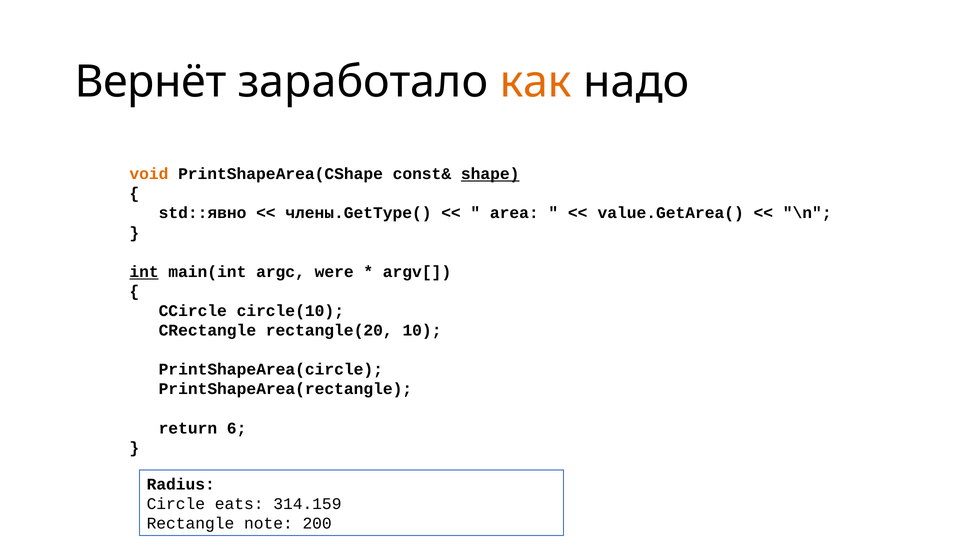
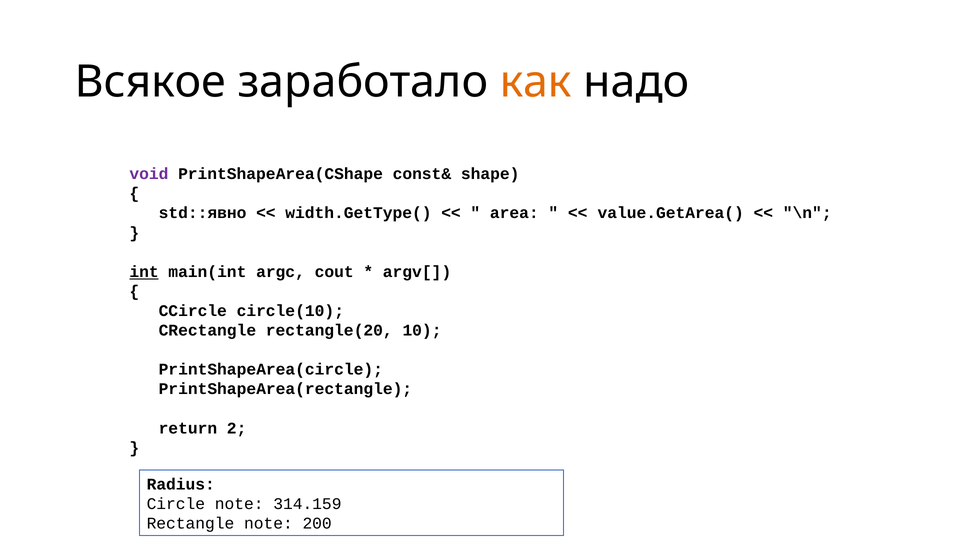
Вернёт: Вернёт -> Всякое
void colour: orange -> purple
shape underline: present -> none
члены.GetType(: члены.GetType( -> width.GetType(
were: were -> cout
6: 6 -> 2
Circle eats: eats -> note
